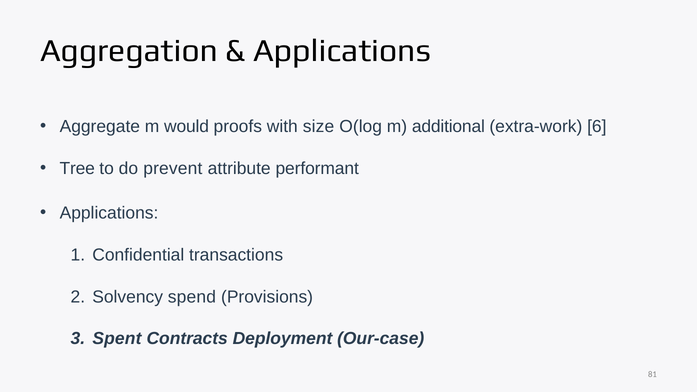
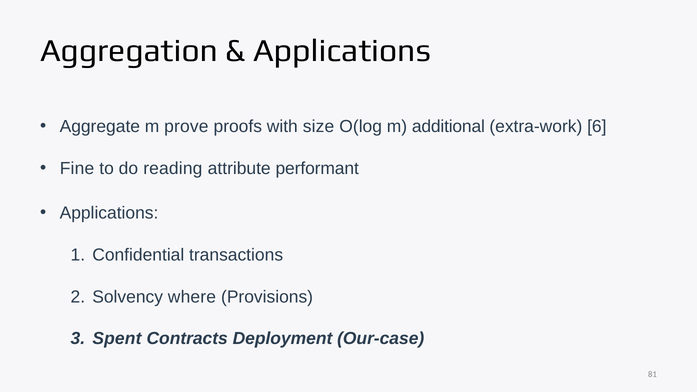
would: would -> prove
Tree: Tree -> Fine
prevent: prevent -> reading
spend: spend -> where
